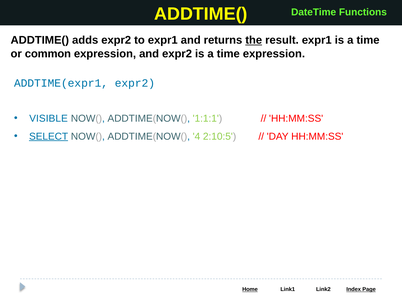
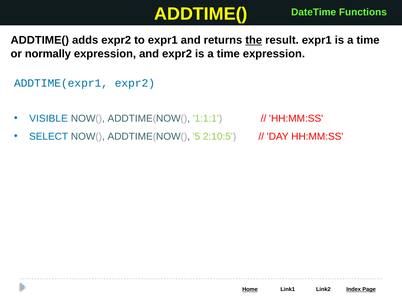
common: common -> normally
SELECT underline: present -> none
4: 4 -> 5
